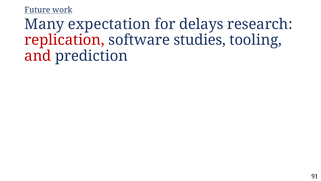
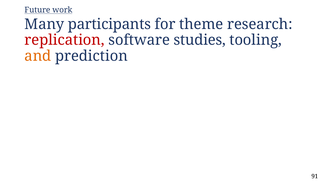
expectation: expectation -> participants
delays: delays -> theme
and colour: red -> orange
